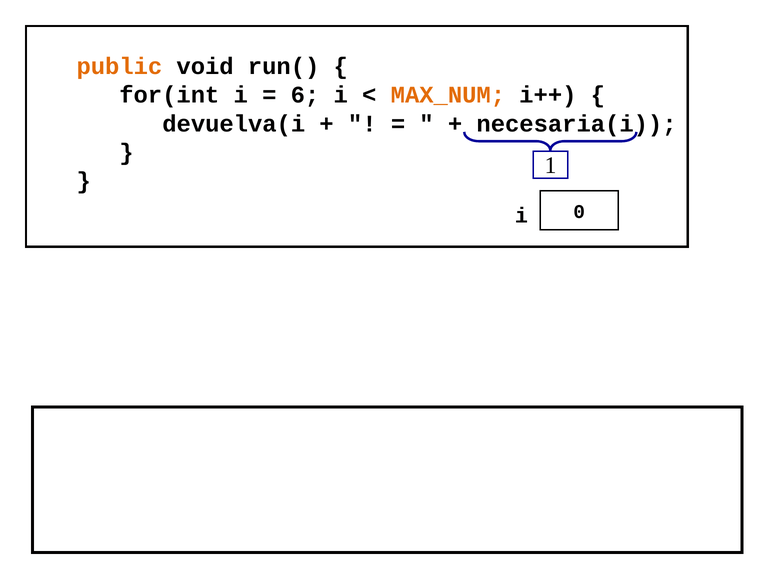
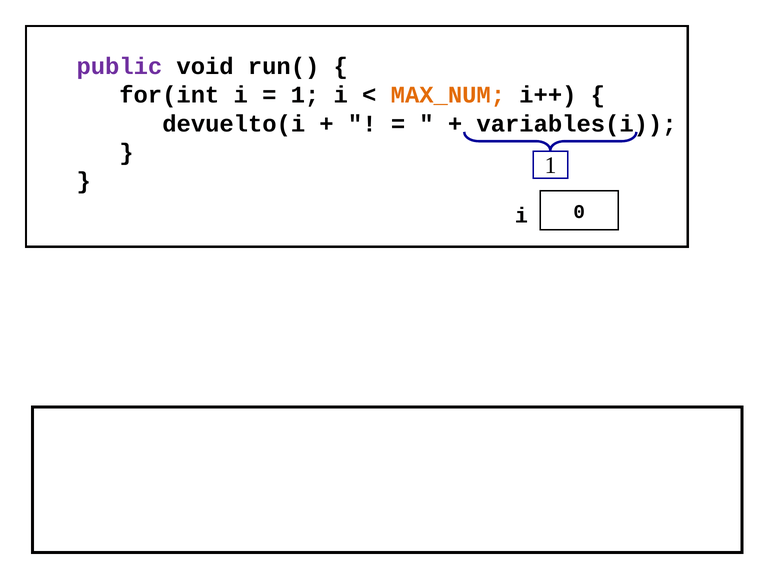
public colour: orange -> purple
6 at (305, 95): 6 -> 1
devuelva(i: devuelva(i -> devuelto(i
necesaria(i: necesaria(i -> variables(i
